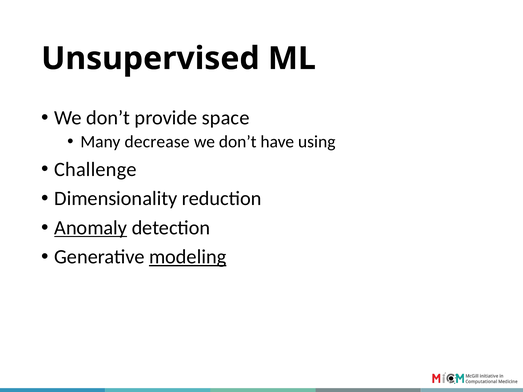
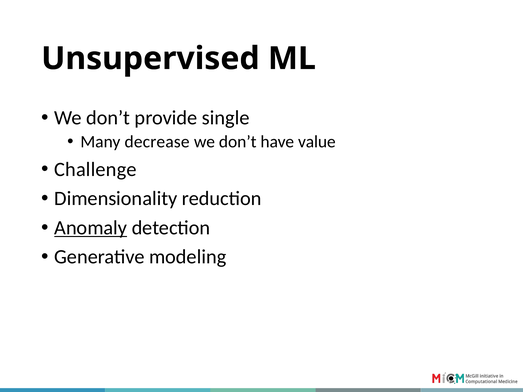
space: space -> single
using: using -> value
modeling underline: present -> none
